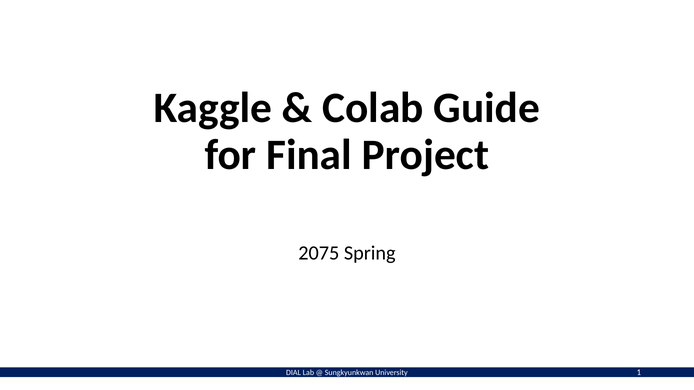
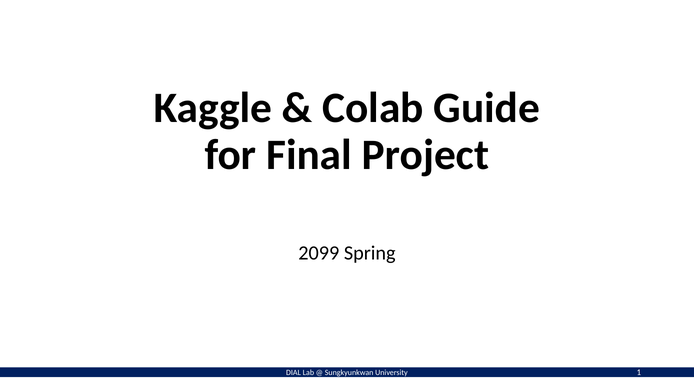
2075: 2075 -> 2099
